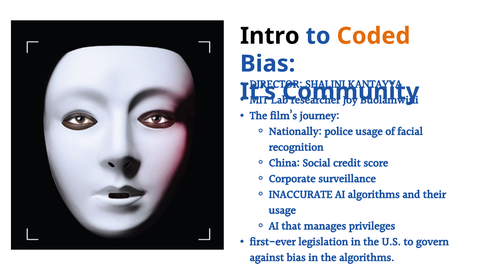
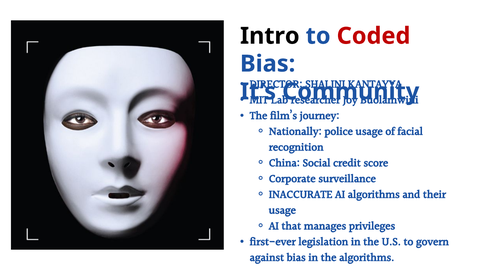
Coded colour: orange -> red
